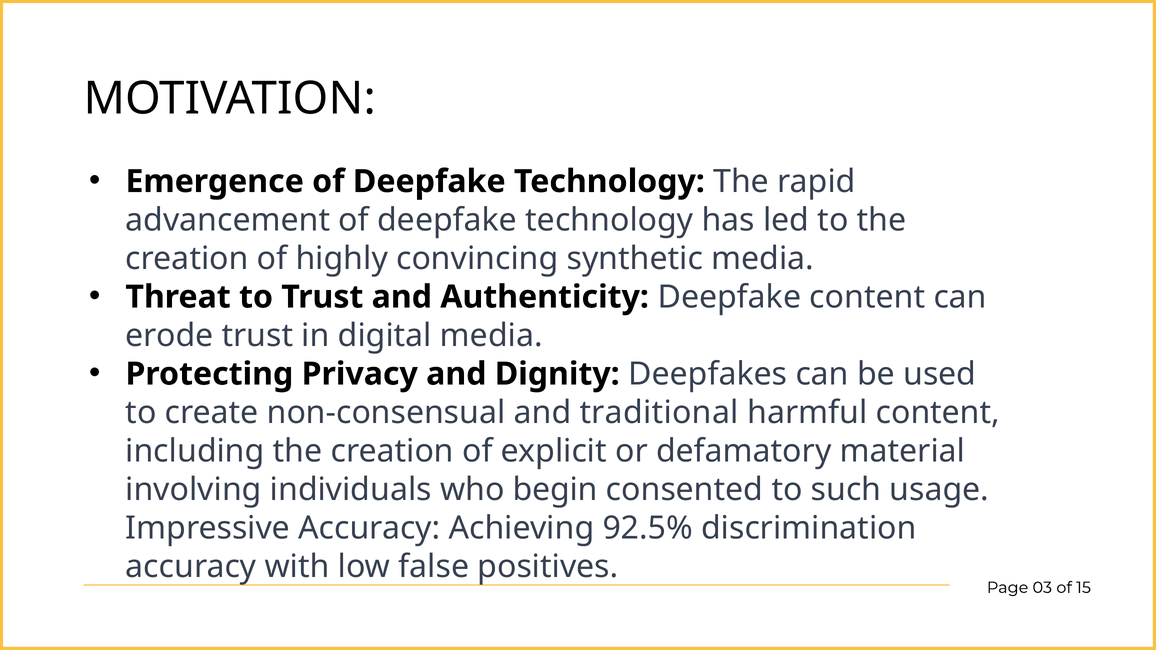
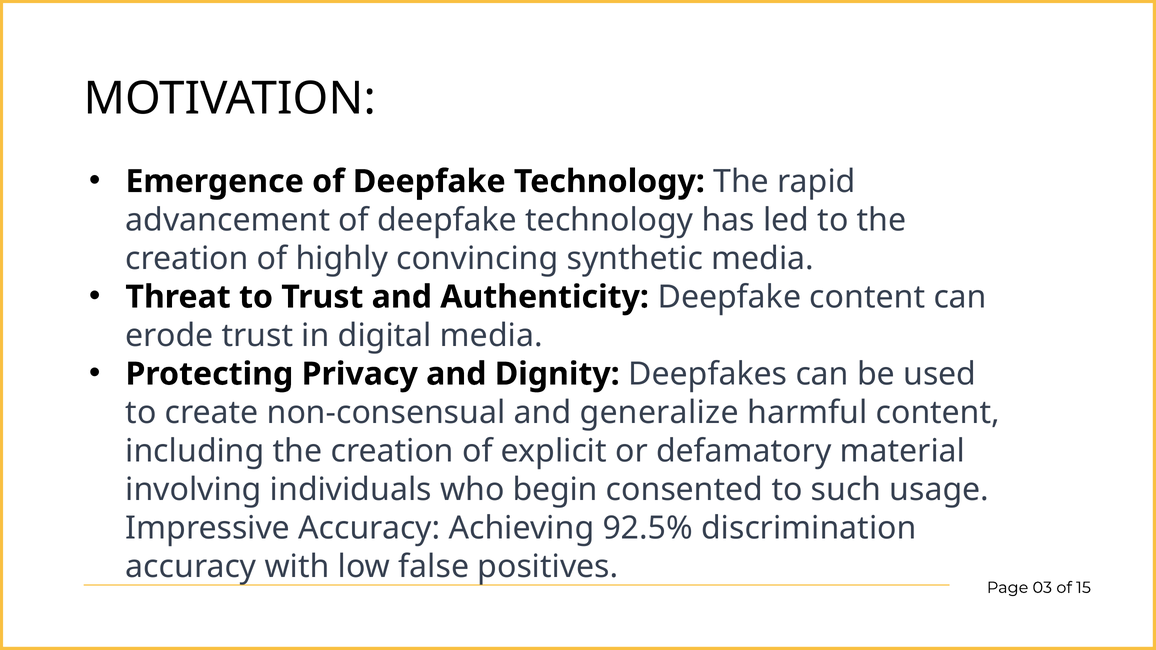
traditional: traditional -> generalize
